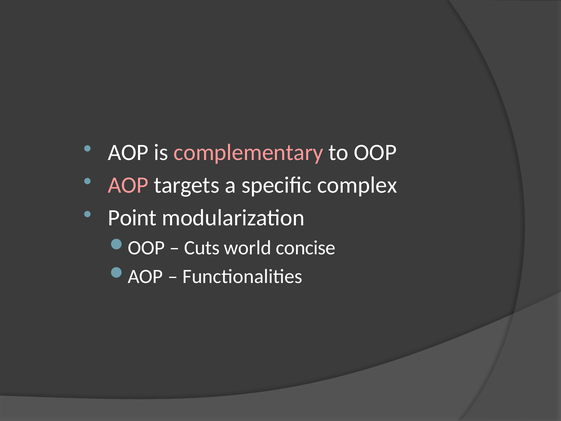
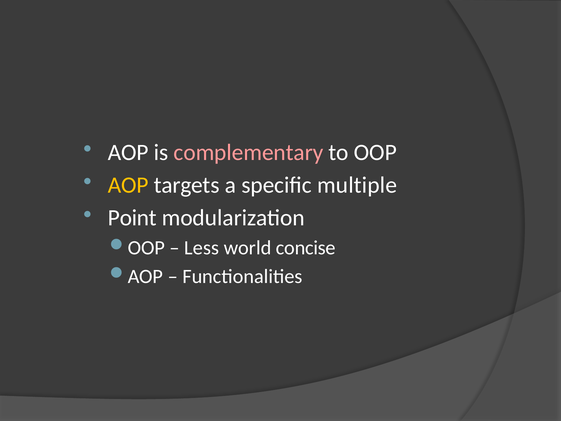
AOP at (128, 185) colour: pink -> yellow
complex: complex -> multiple
Cuts: Cuts -> Less
